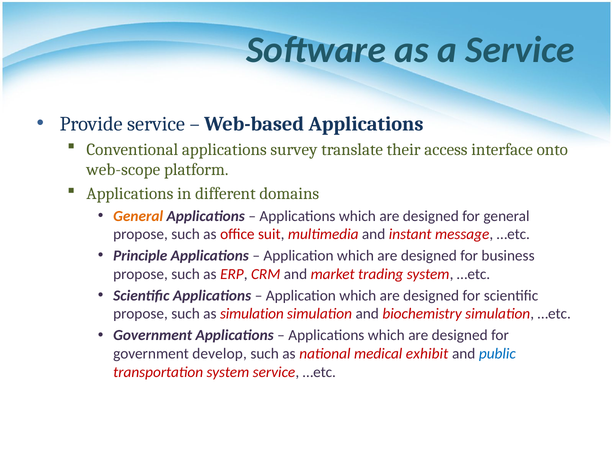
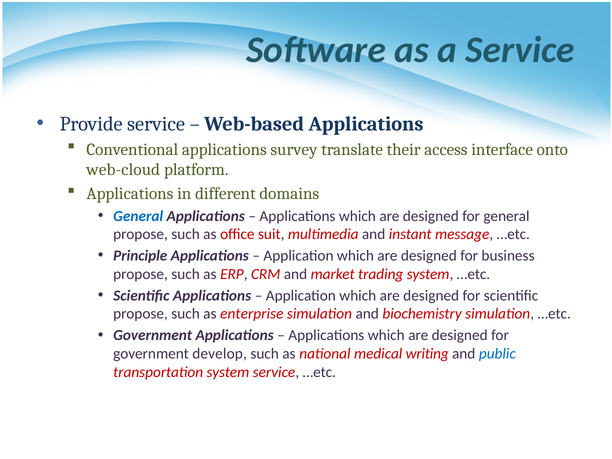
web-scope: web-scope -> web-cloud
General at (138, 216) colour: orange -> blue
as simulation: simulation -> enterprise
exhibit: exhibit -> writing
